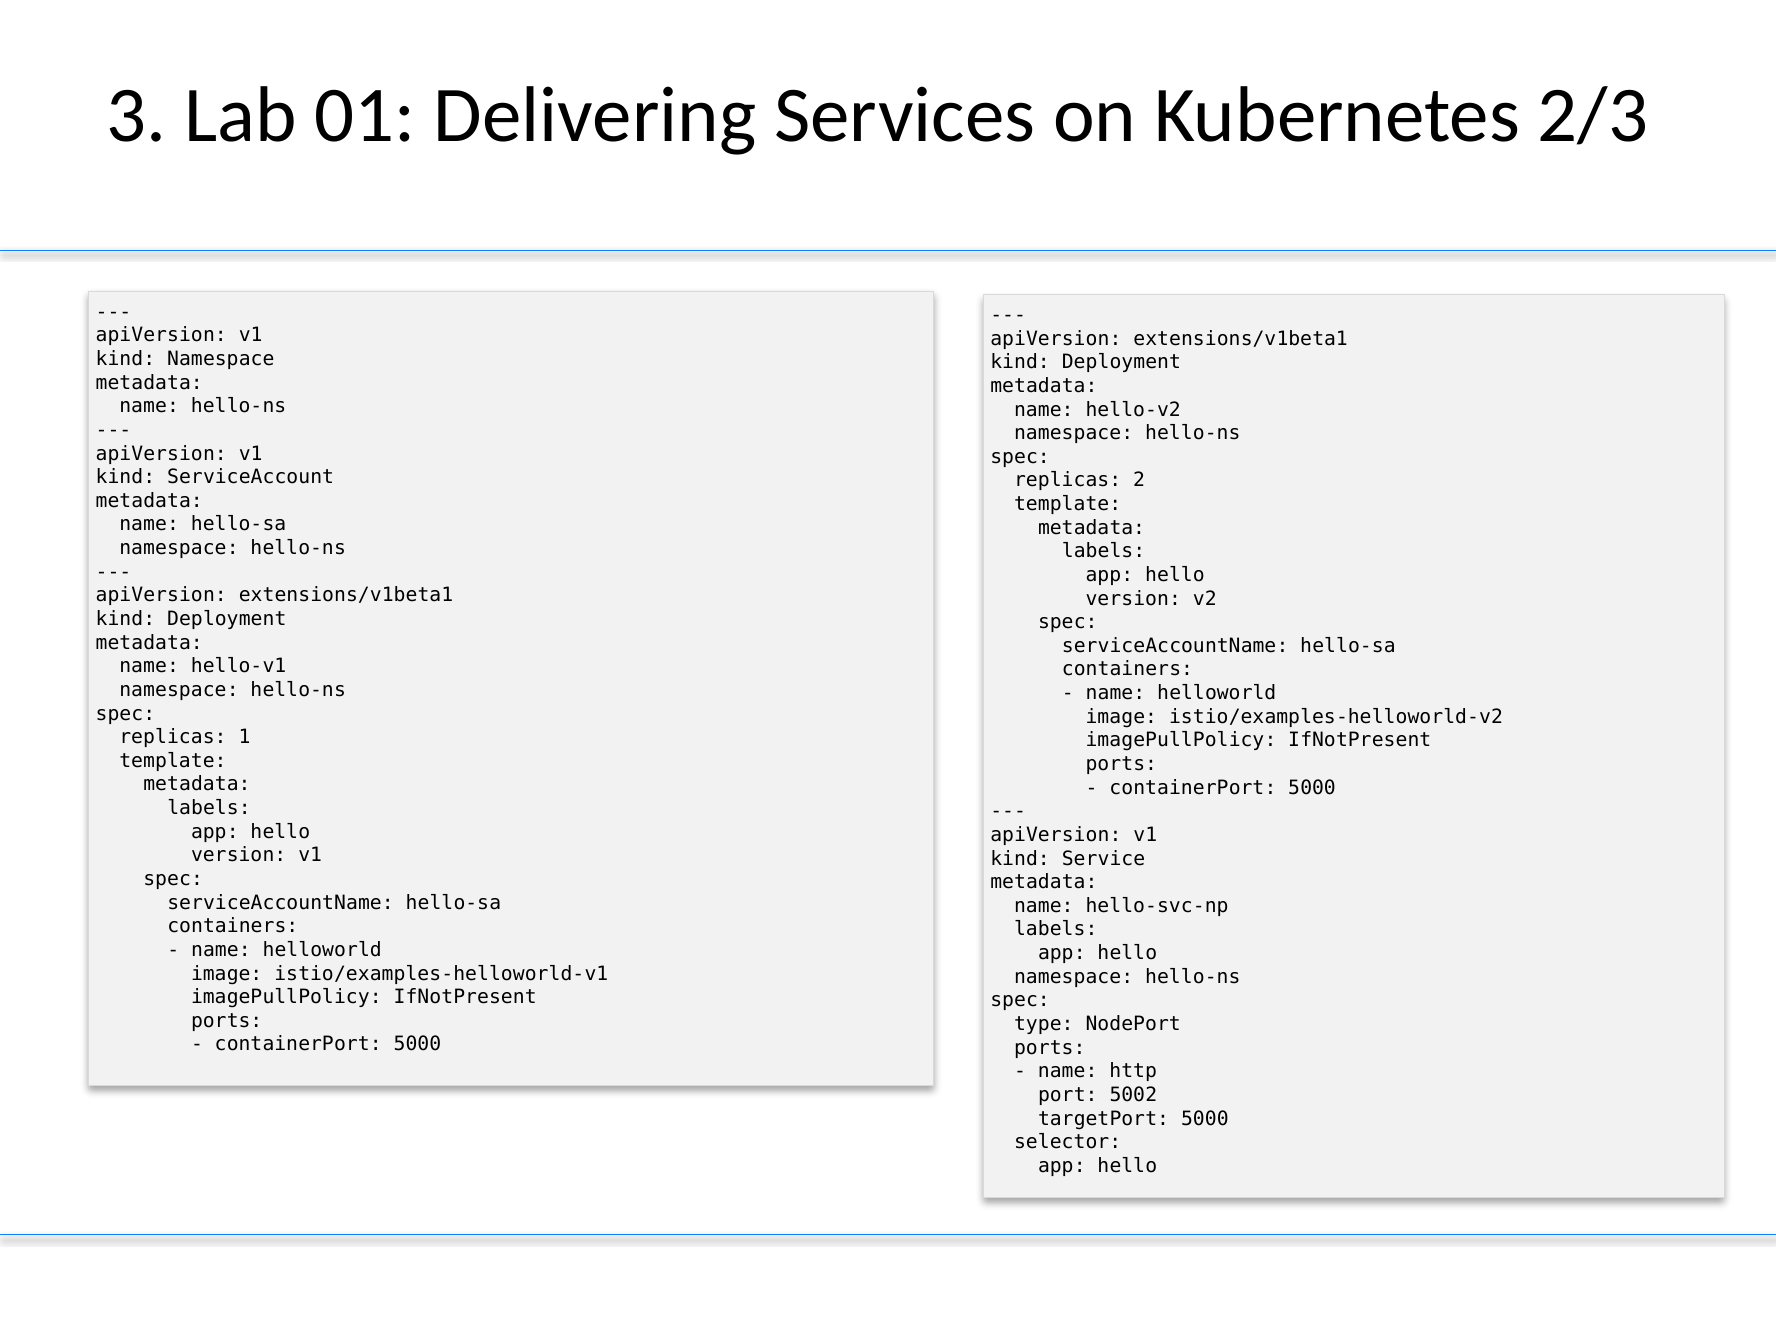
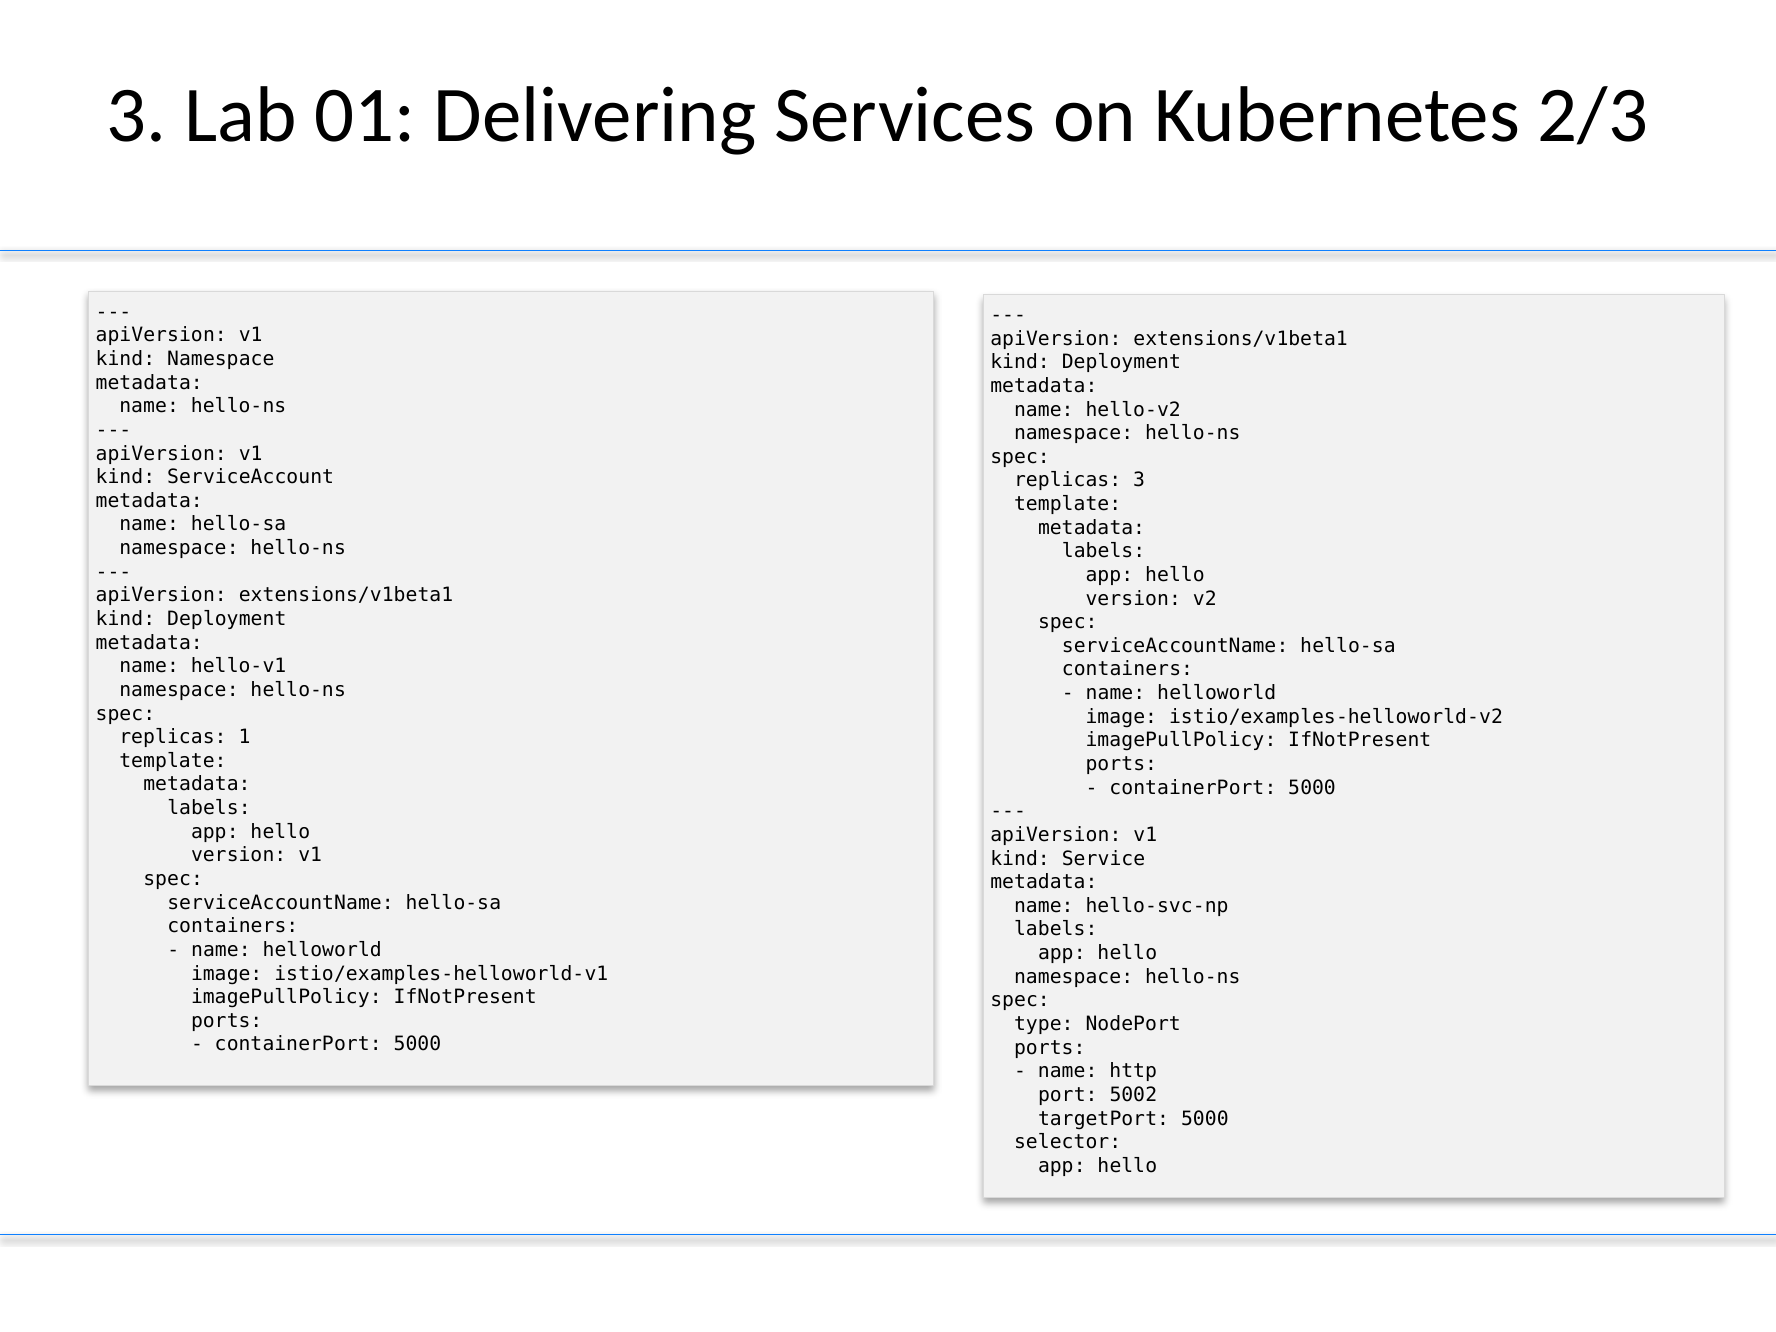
replicas 2: 2 -> 3
